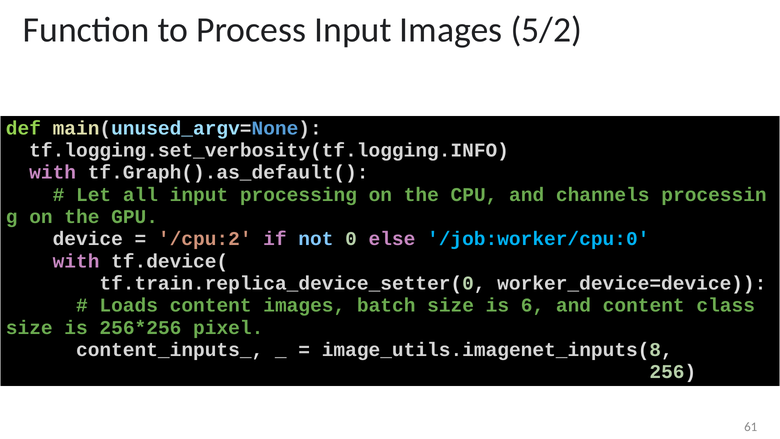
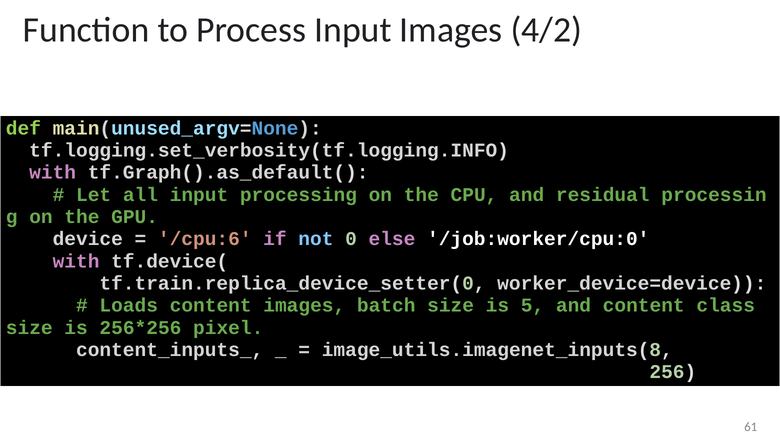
5/2: 5/2 -> 4/2
channels: channels -> residual
/cpu:2: /cpu:2 -> /cpu:6
/job:worker/cpu:0 colour: light blue -> white
6: 6 -> 5
